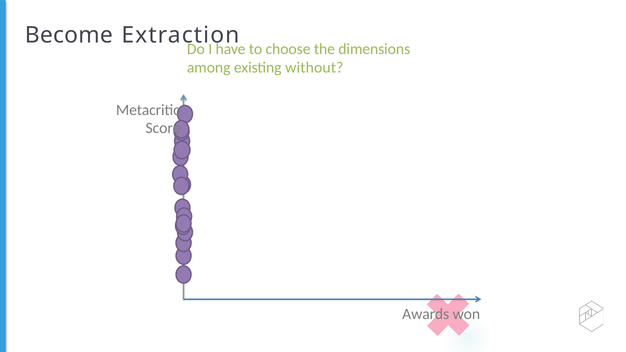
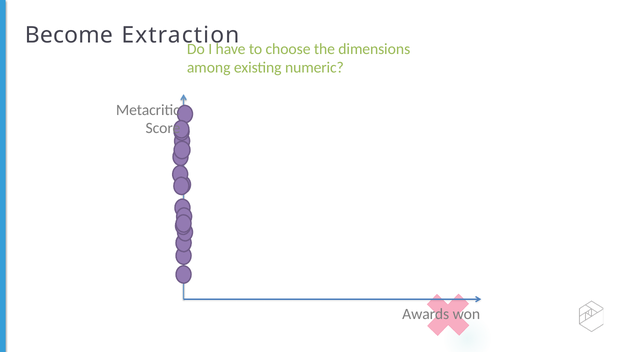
without: without -> numeric
